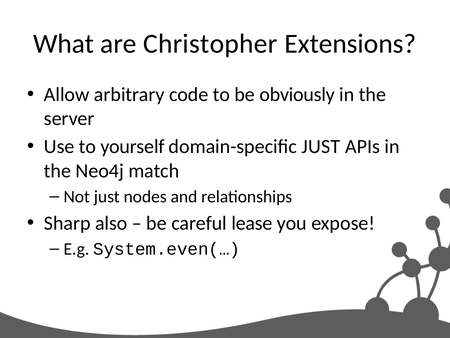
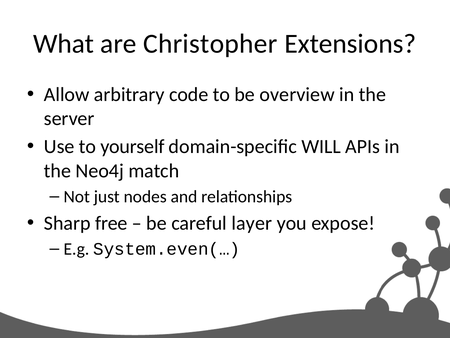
obviously: obviously -> overview
domain-specific JUST: JUST -> WILL
also: also -> free
lease: lease -> layer
